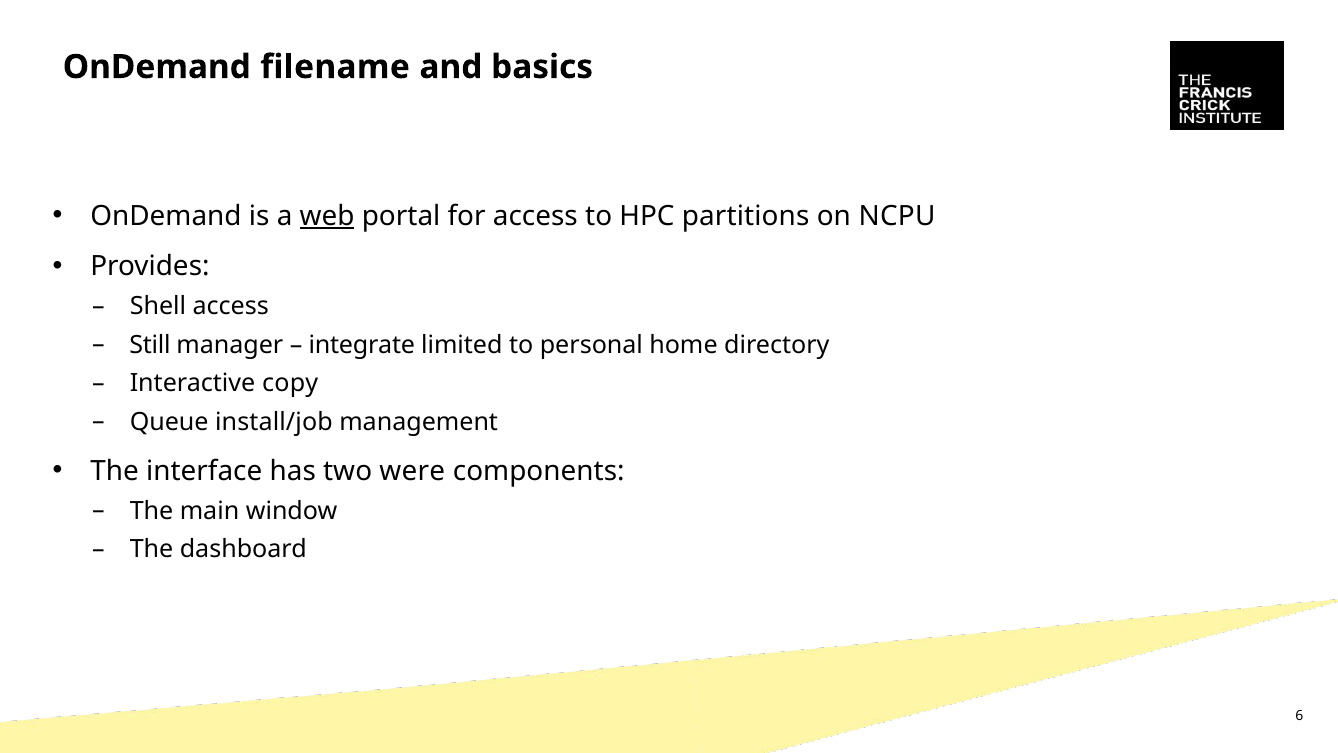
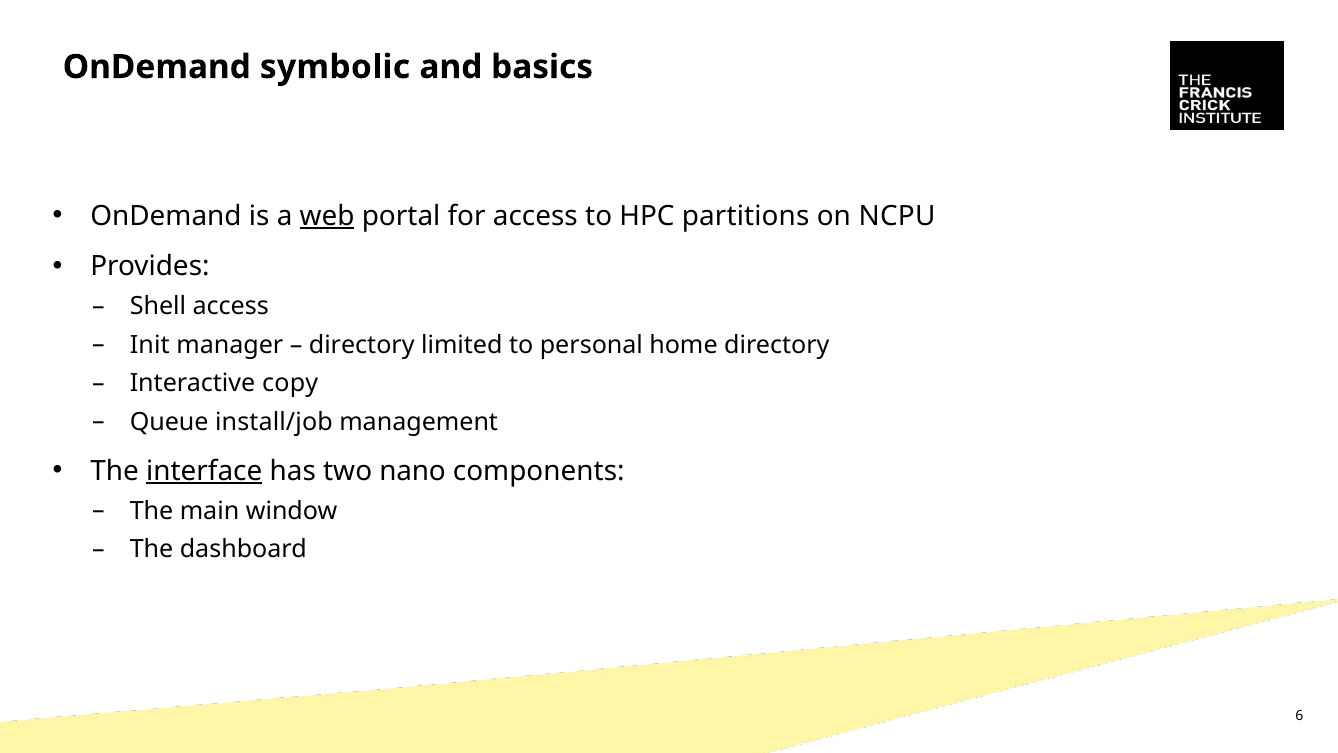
filename: filename -> symbolic
Still: Still -> Init
integrate at (362, 345): integrate -> directory
interface underline: none -> present
were: were -> nano
